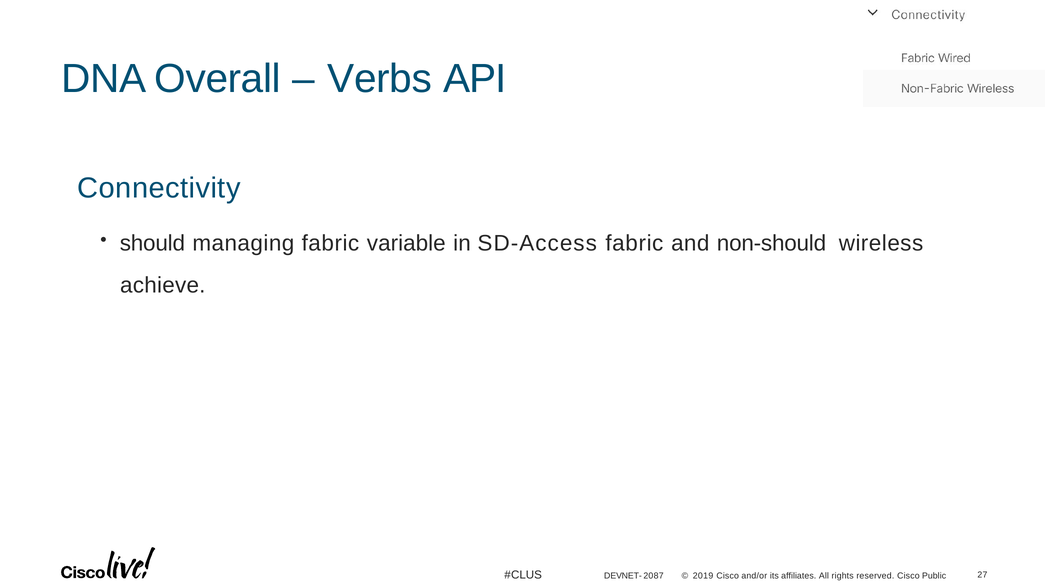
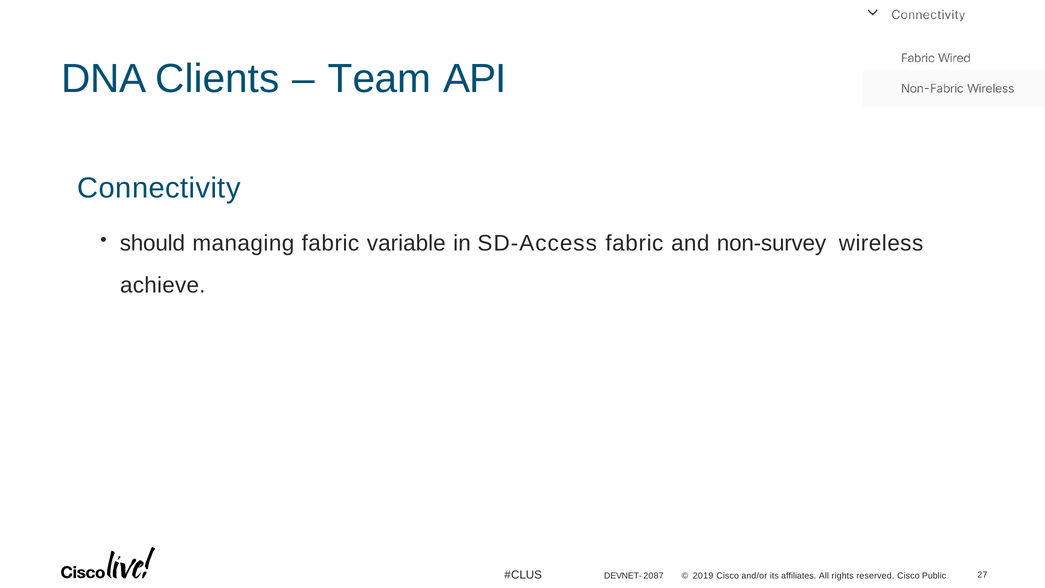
Overall: Overall -> Clients
Verbs: Verbs -> Team
non-should: non-should -> non-survey
